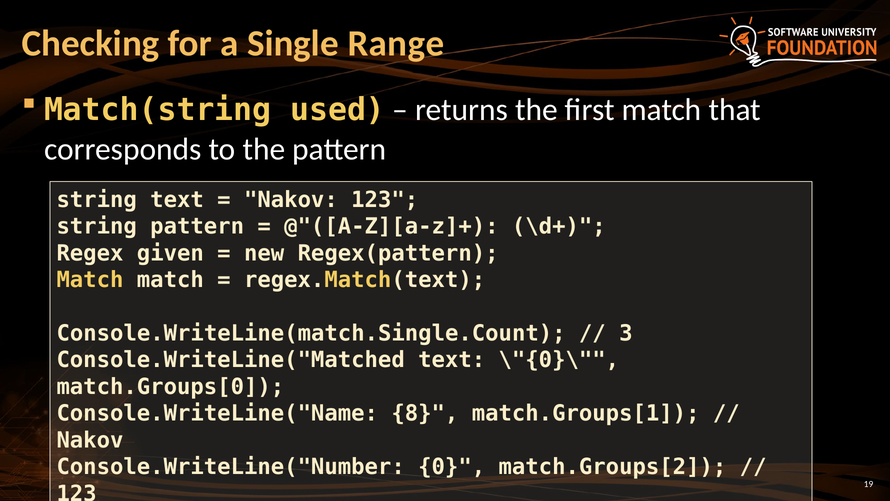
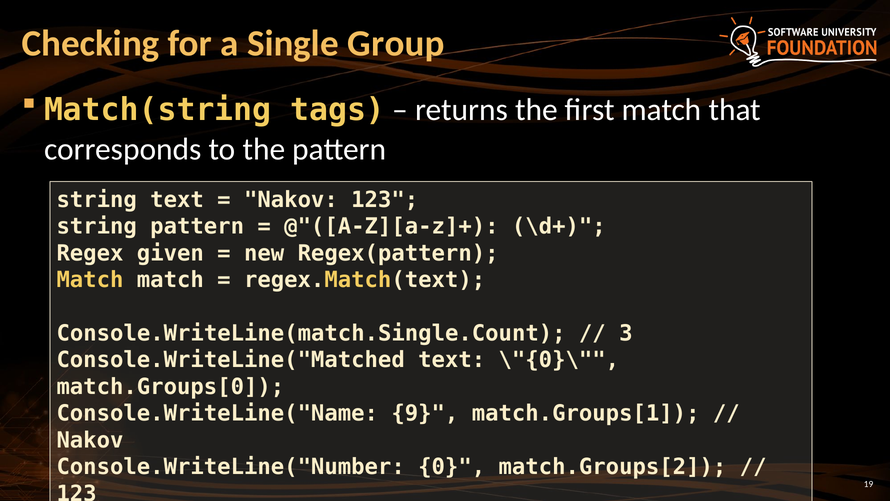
Range: Range -> Group
used: used -> tags
8: 8 -> 9
